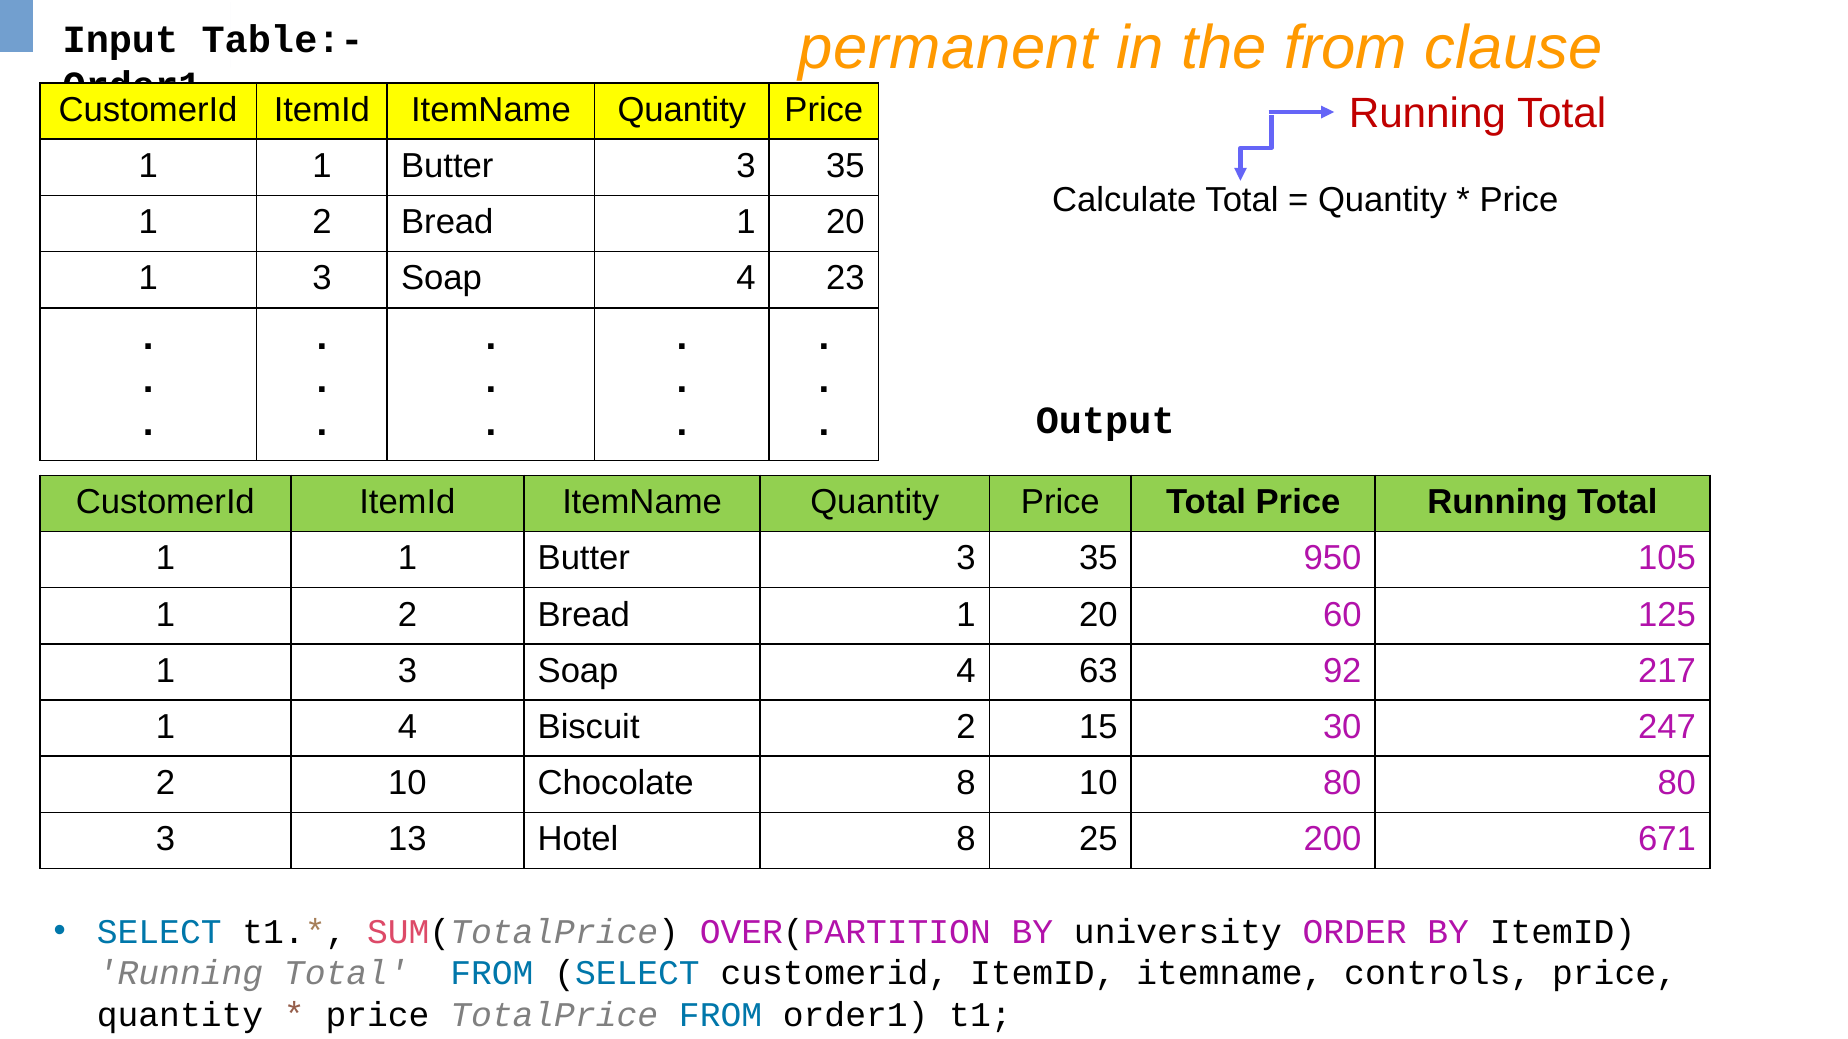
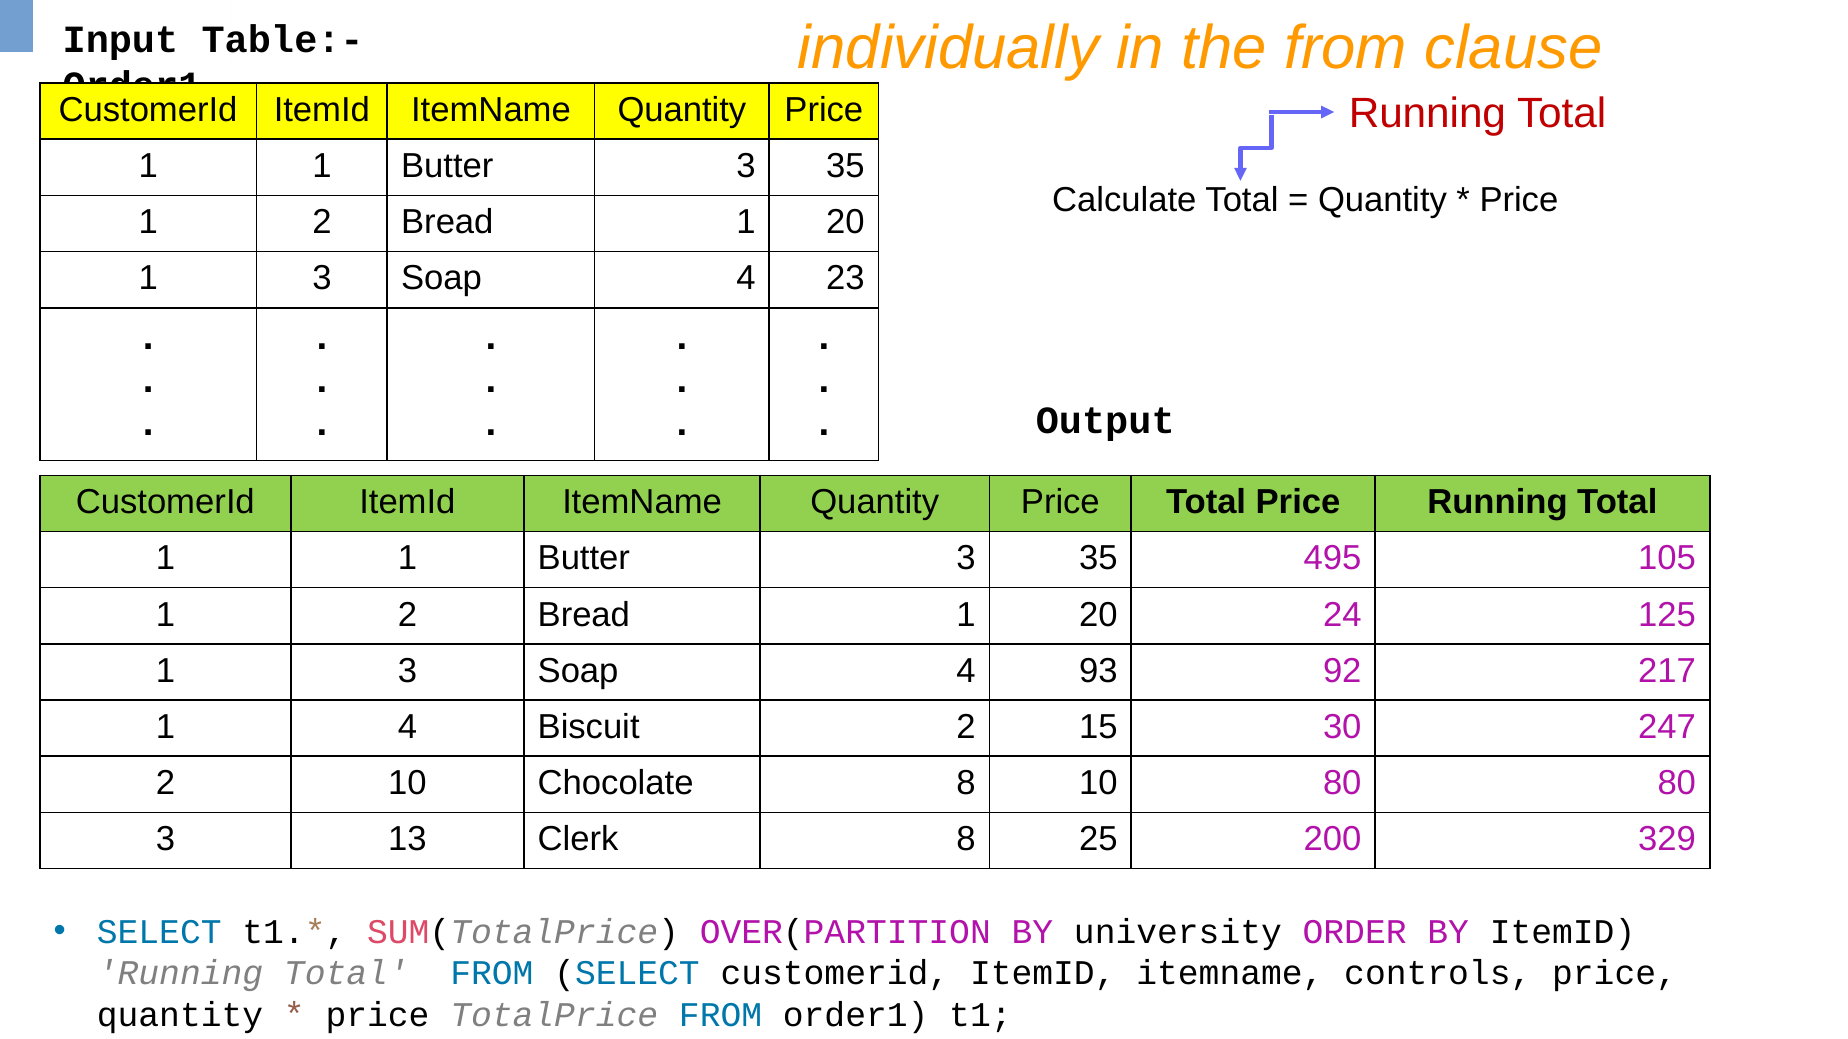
permanent: permanent -> individually
950: 950 -> 495
60: 60 -> 24
63: 63 -> 93
Hotel: Hotel -> Clerk
671: 671 -> 329
